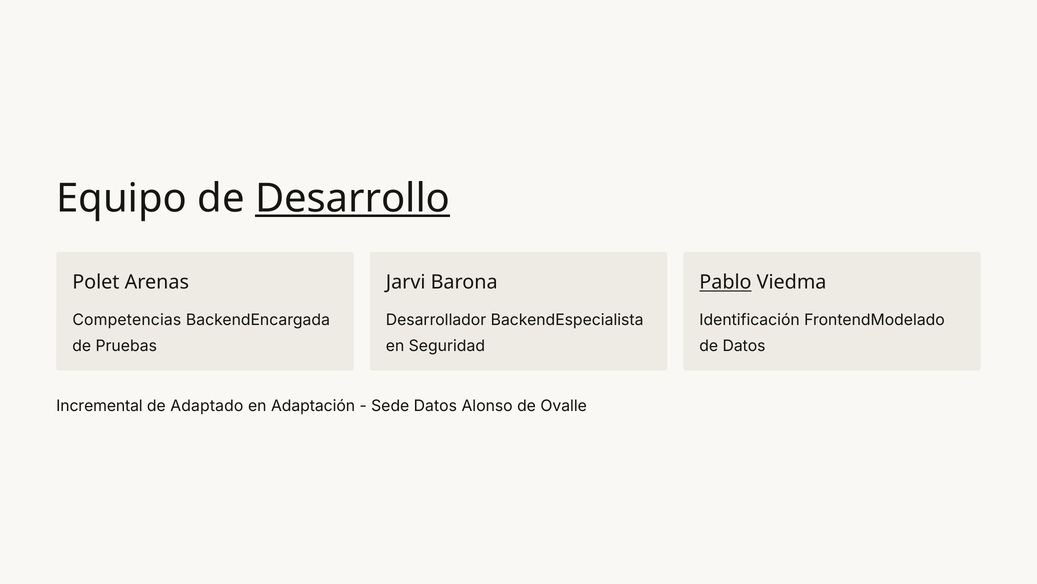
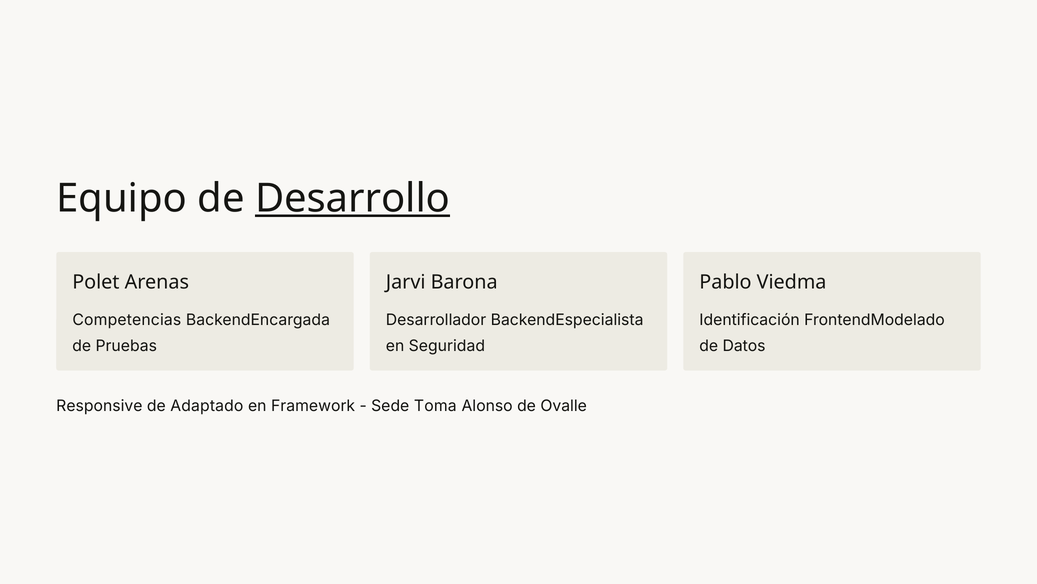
Pablo underline: present -> none
Incremental: Incremental -> Responsive
Adaptación: Adaptación -> Framework
Sede Datos: Datos -> Toma
